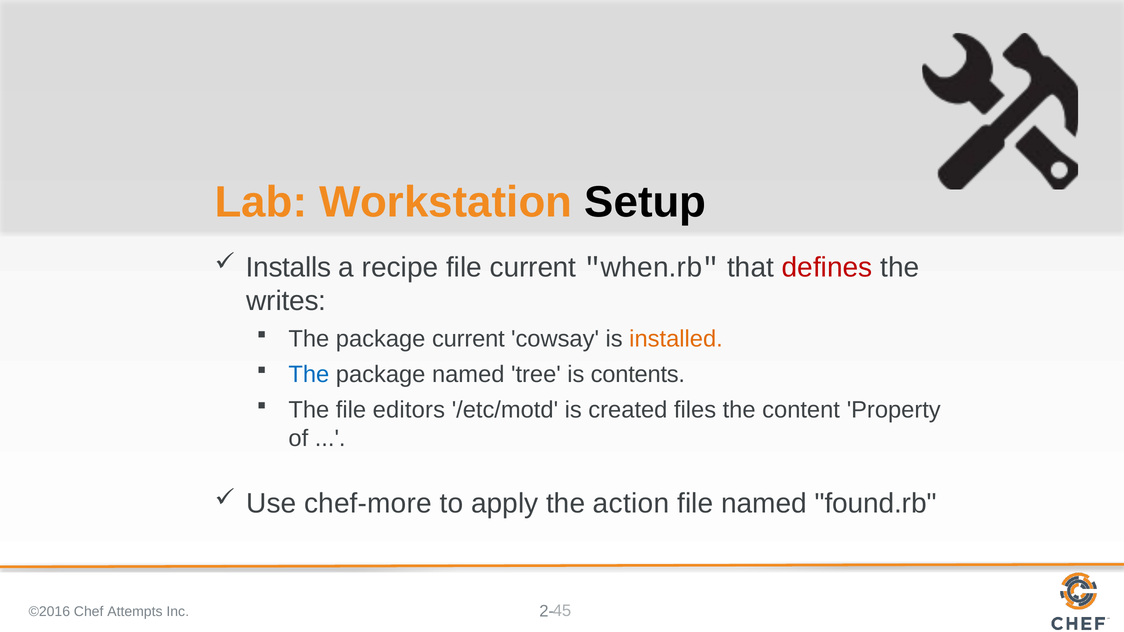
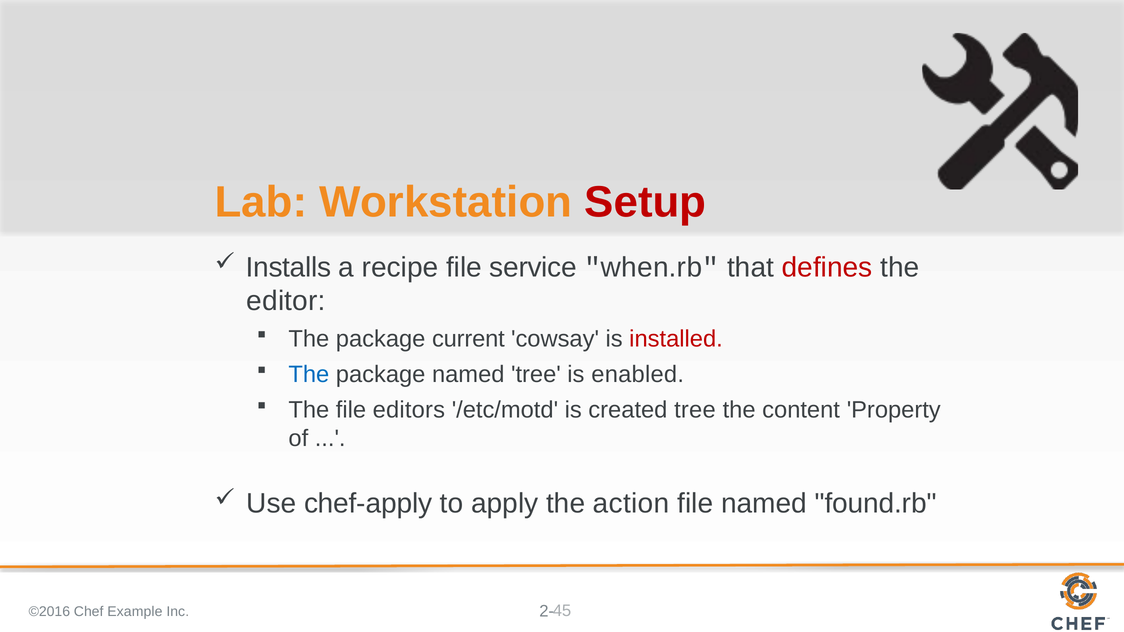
Setup colour: black -> red
file current: current -> service
writes: writes -> editor
installed colour: orange -> red
contents: contents -> enabled
created files: files -> tree
chef-more: chef-more -> chef-apply
Attempts: Attempts -> Example
